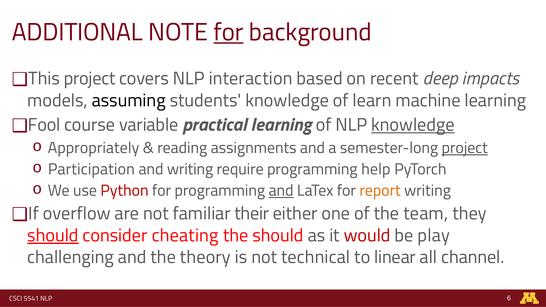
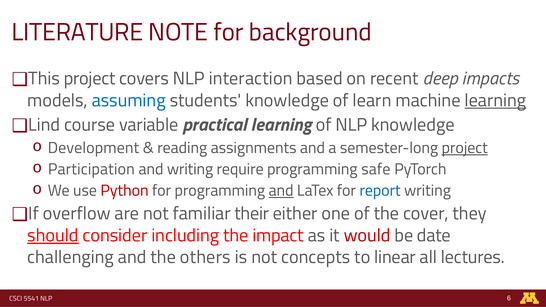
ADDITIONAL: ADDITIONAL -> LITERATURE
for at (229, 32) underline: present -> none
assuming colour: black -> blue
learning at (495, 100) underline: none -> present
Fool: Fool -> Lind
knowledge at (413, 125) underline: present -> none
Appropriately: Appropriately -> Development
help: help -> safe
report colour: orange -> blue
team: team -> cover
cheating: cheating -> including
the should: should -> impact
play: play -> date
theory: theory -> others
technical: technical -> concepts
channel: channel -> lectures
